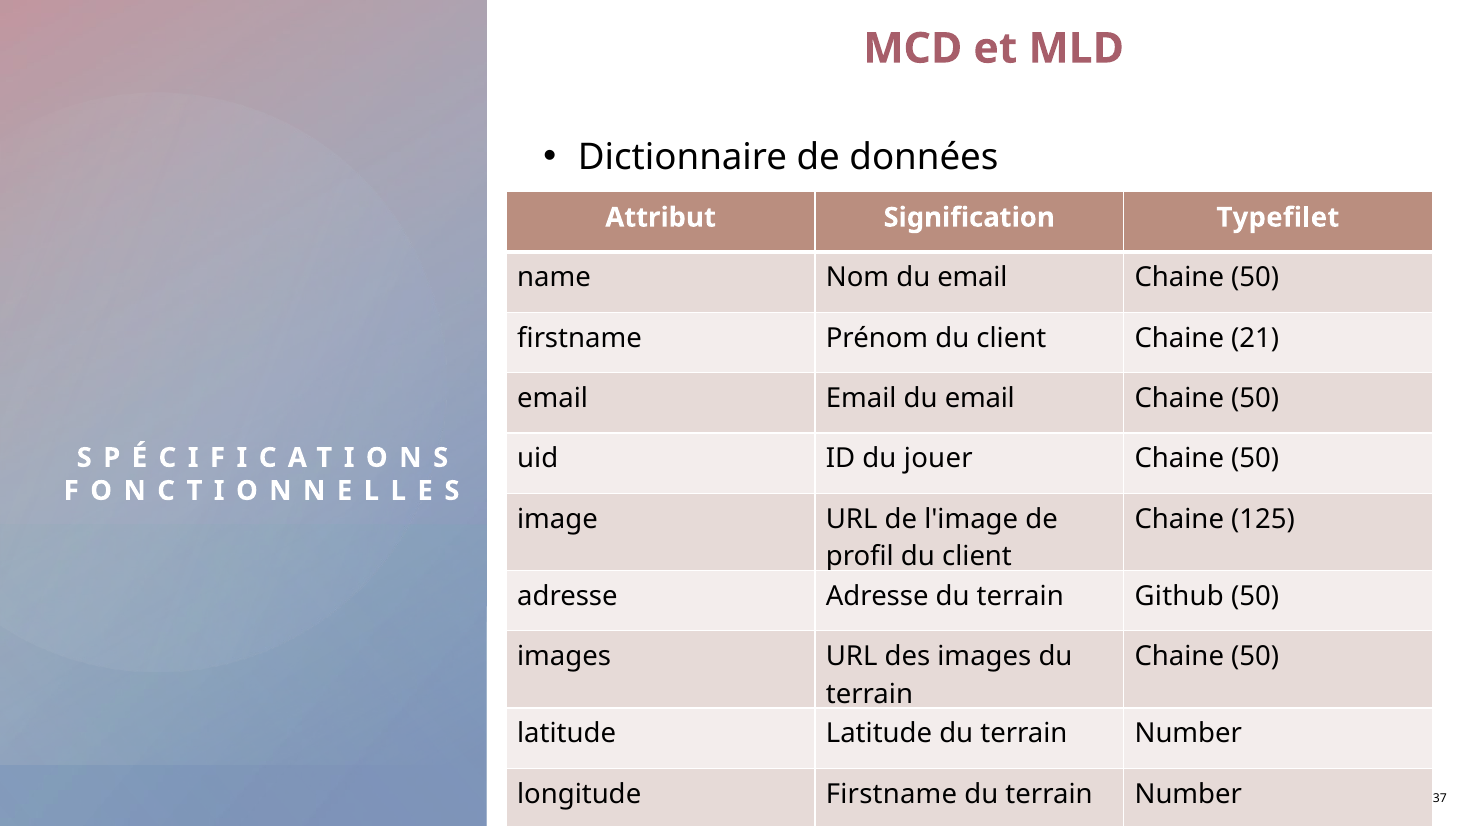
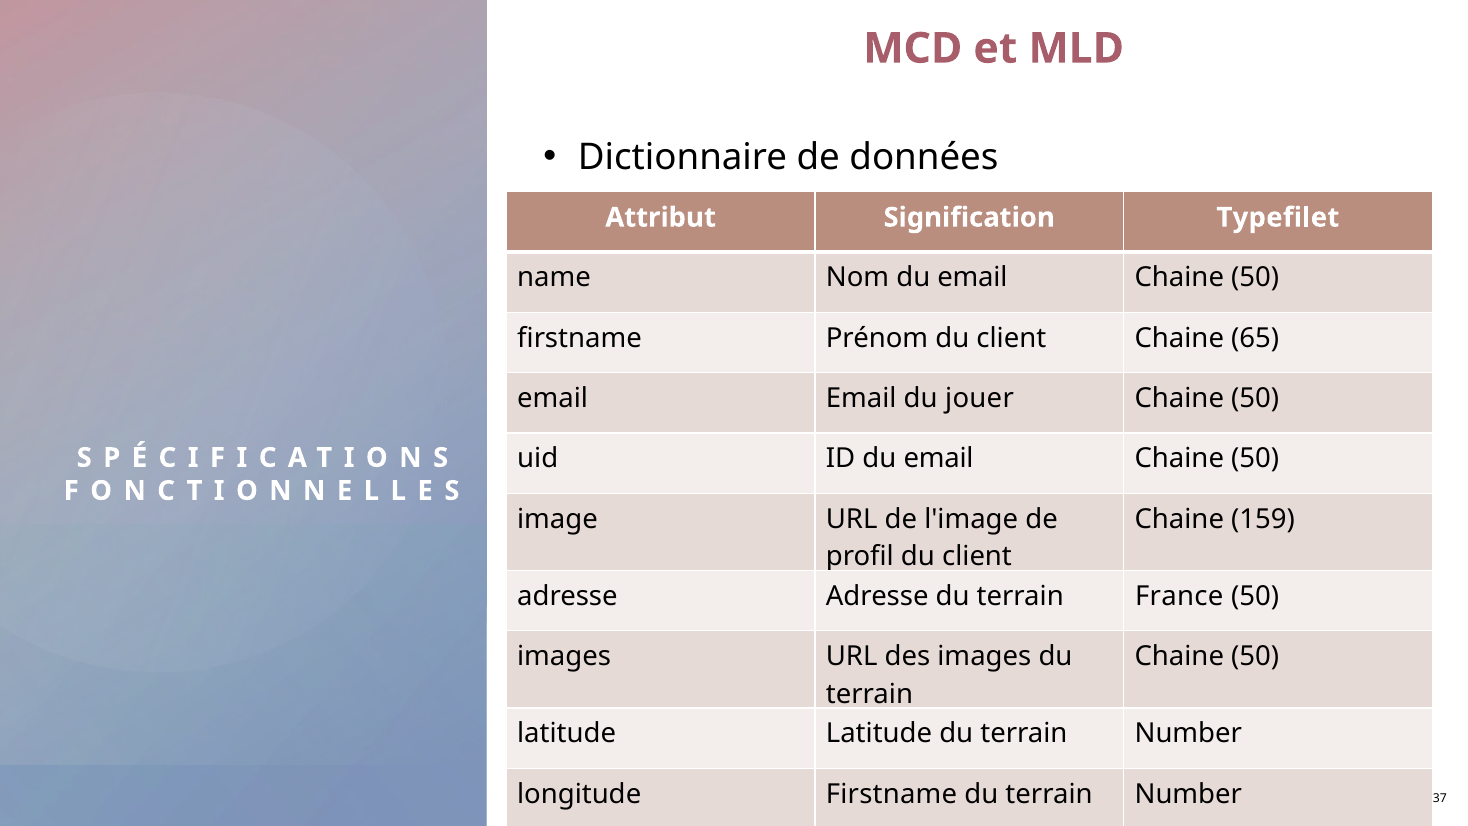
21: 21 -> 65
Email du email: email -> jouer
ID du jouer: jouer -> email
125: 125 -> 159
Github: Github -> France
